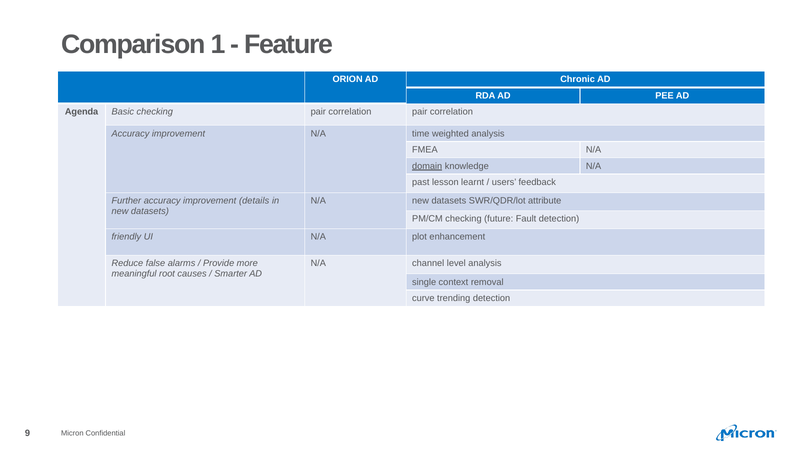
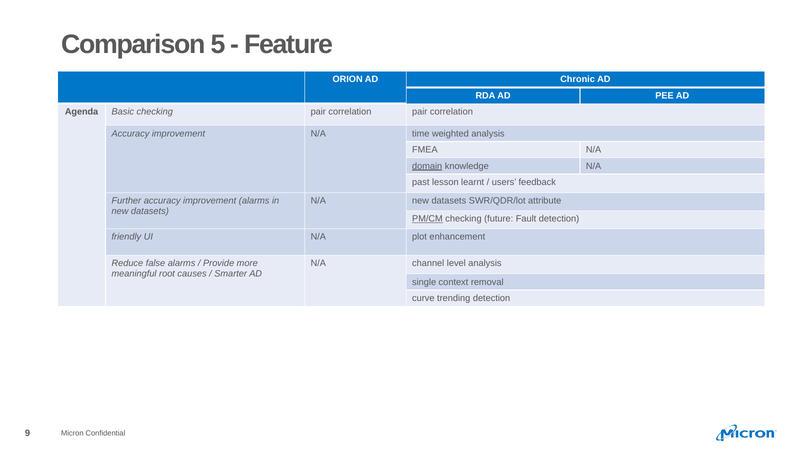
1: 1 -> 5
improvement details: details -> alarms
PM/CM underline: none -> present
